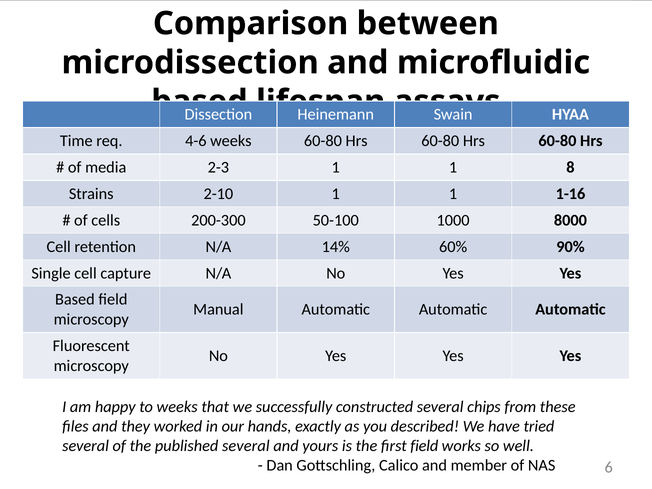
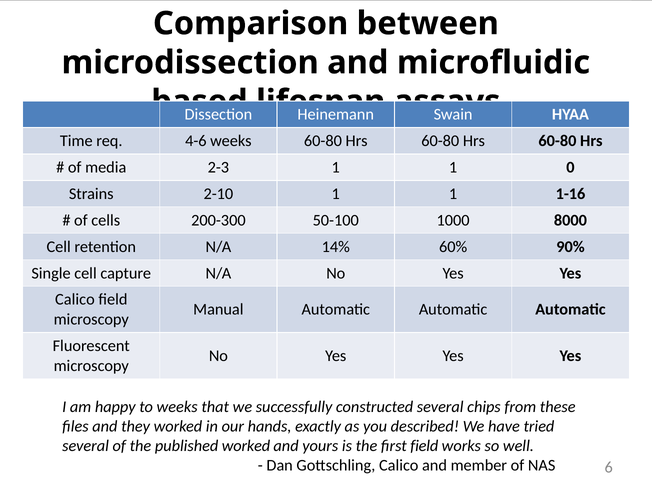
8: 8 -> 0
Based at (75, 300): Based -> Calico
published several: several -> worked
